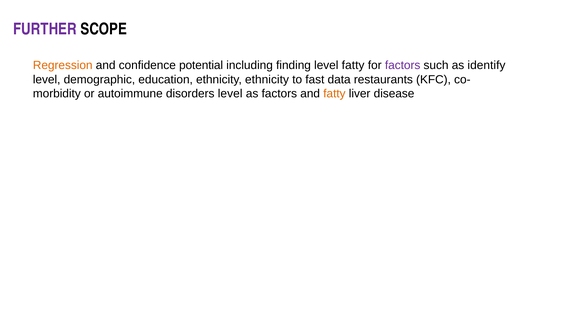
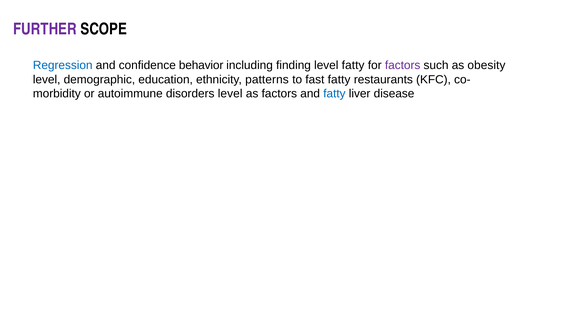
Regression colour: orange -> blue
potential: potential -> behavior
identify: identify -> obesity
ethnicity ethnicity: ethnicity -> patterns
fast data: data -> fatty
fatty at (334, 94) colour: orange -> blue
